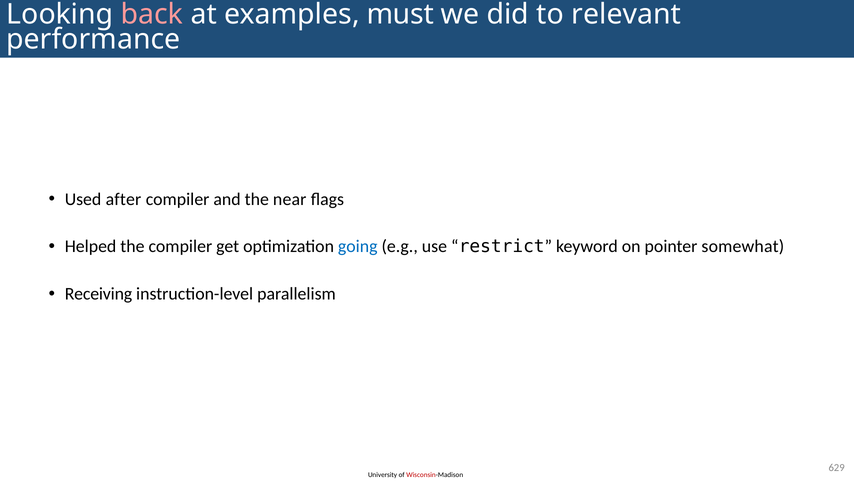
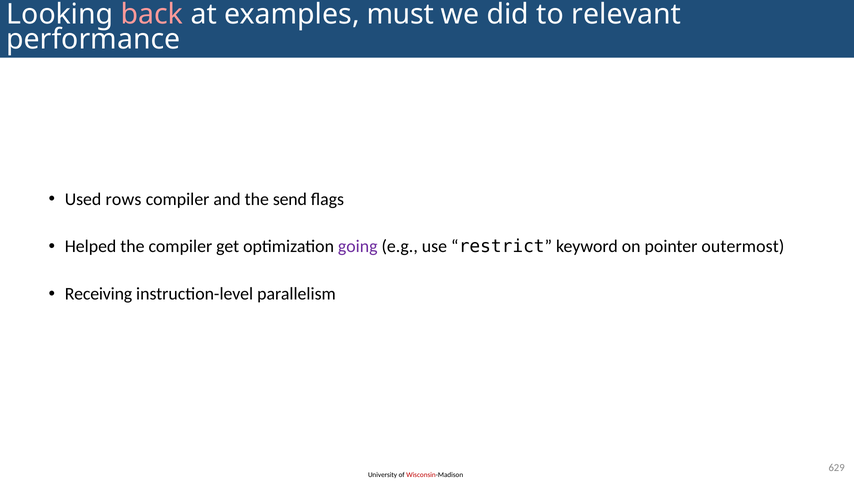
after: after -> rows
near: near -> send
going colour: blue -> purple
somewhat: somewhat -> outermost
